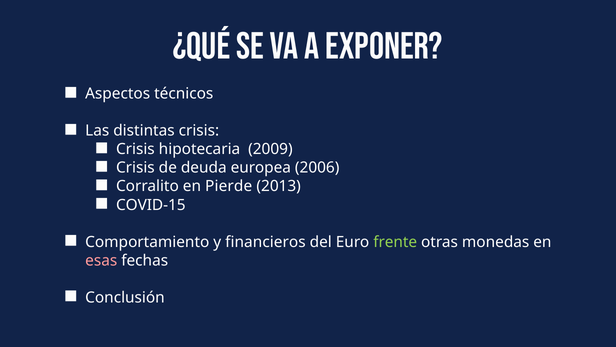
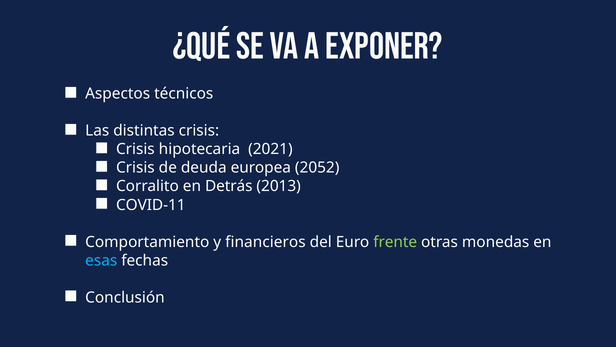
2009: 2009 -> 2021
2006: 2006 -> 2052
Pierde: Pierde -> Detrás
COVID-15: COVID-15 -> COVID-11
esas colour: pink -> light blue
